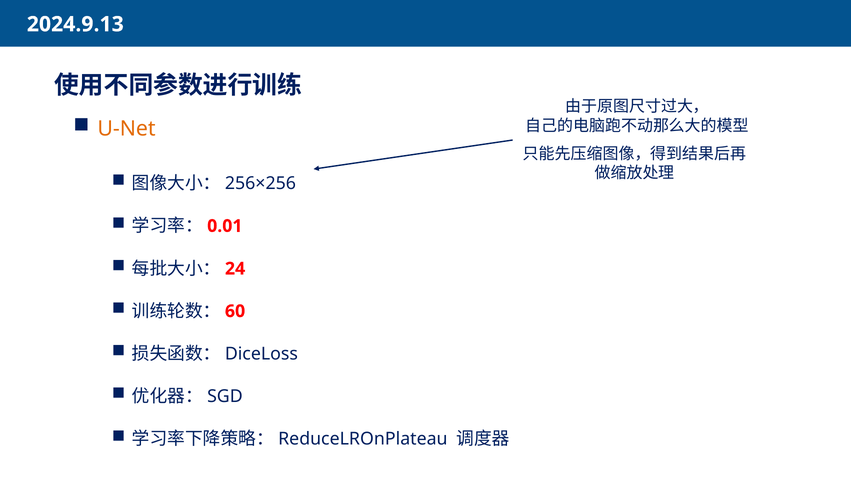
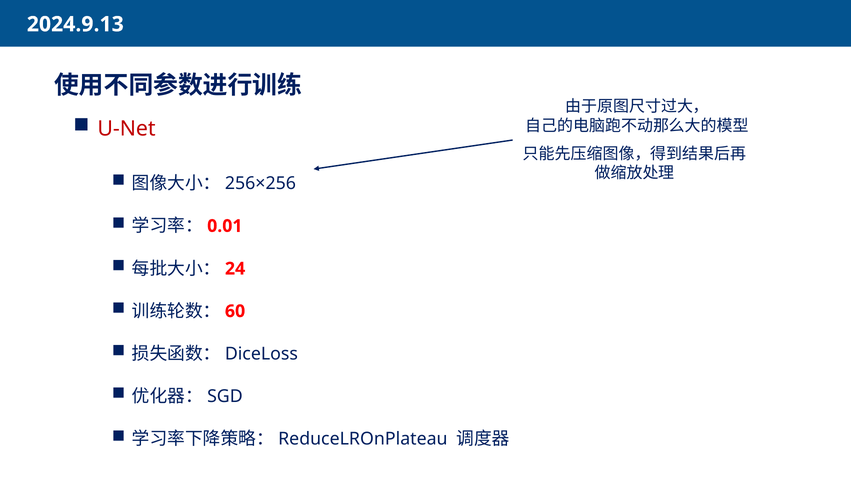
U-Net colour: orange -> red
